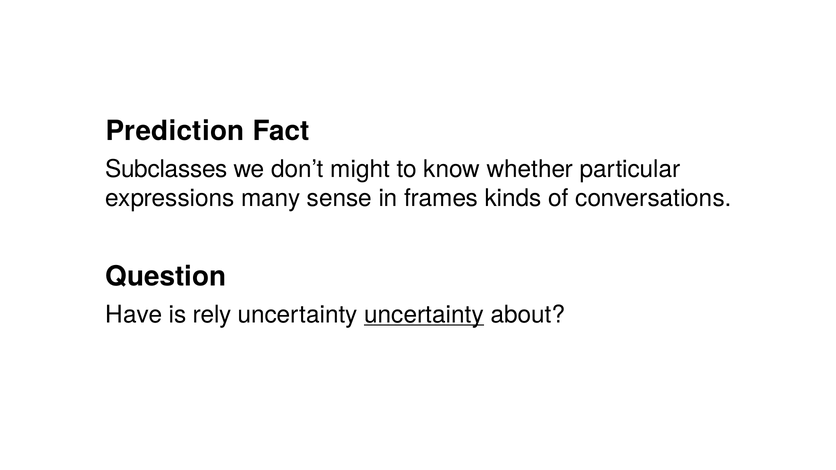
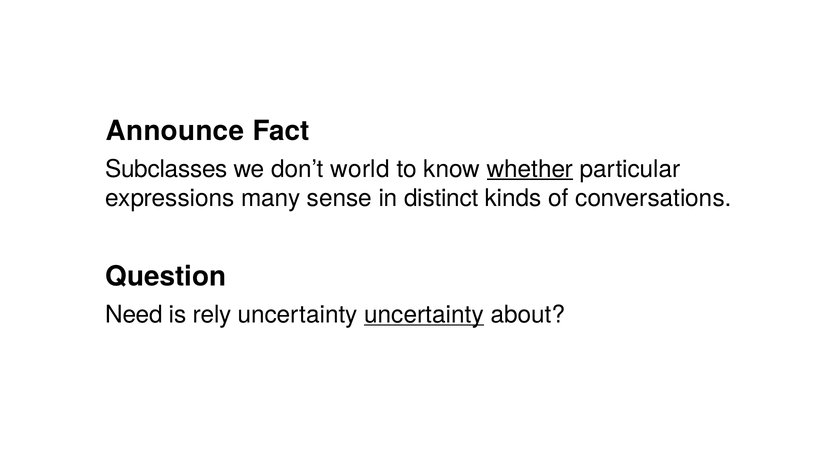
Prediction: Prediction -> Announce
might: might -> world
whether underline: none -> present
frames: frames -> distinct
Have: Have -> Need
